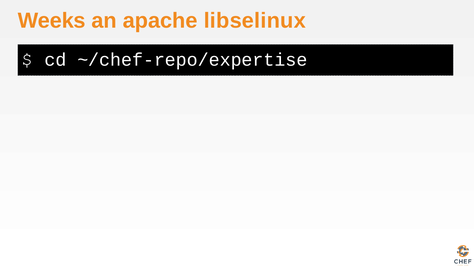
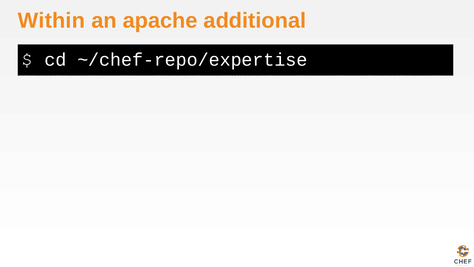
Weeks: Weeks -> Within
libselinux: libselinux -> additional
